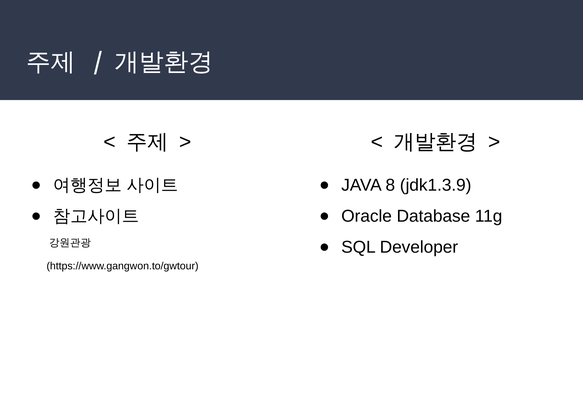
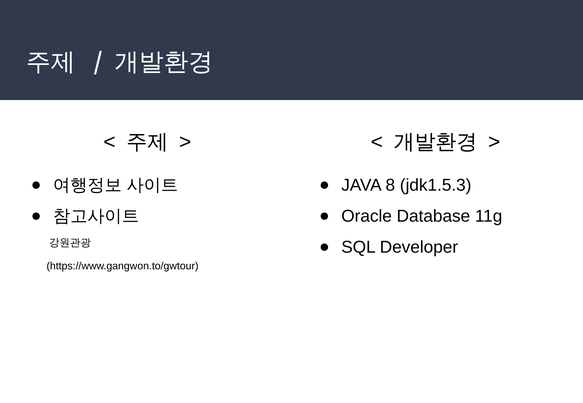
jdk1.3.9: jdk1.3.9 -> jdk1.5.3
